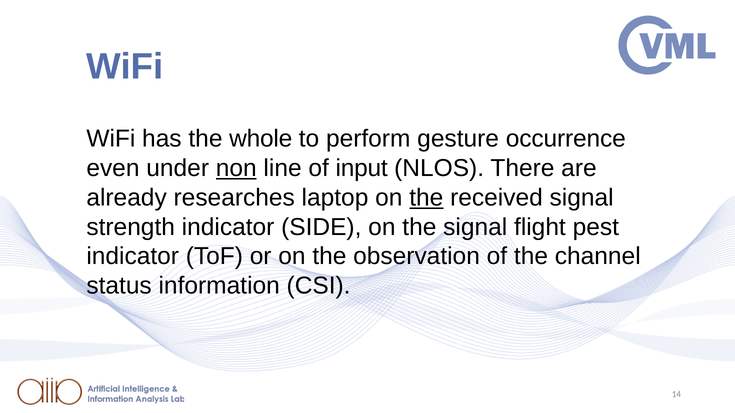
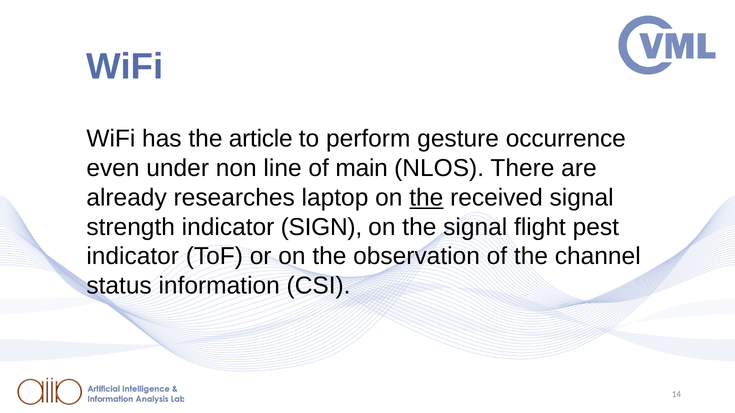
whole: whole -> article
non underline: present -> none
input: input -> main
SIDE: SIDE -> SIGN
